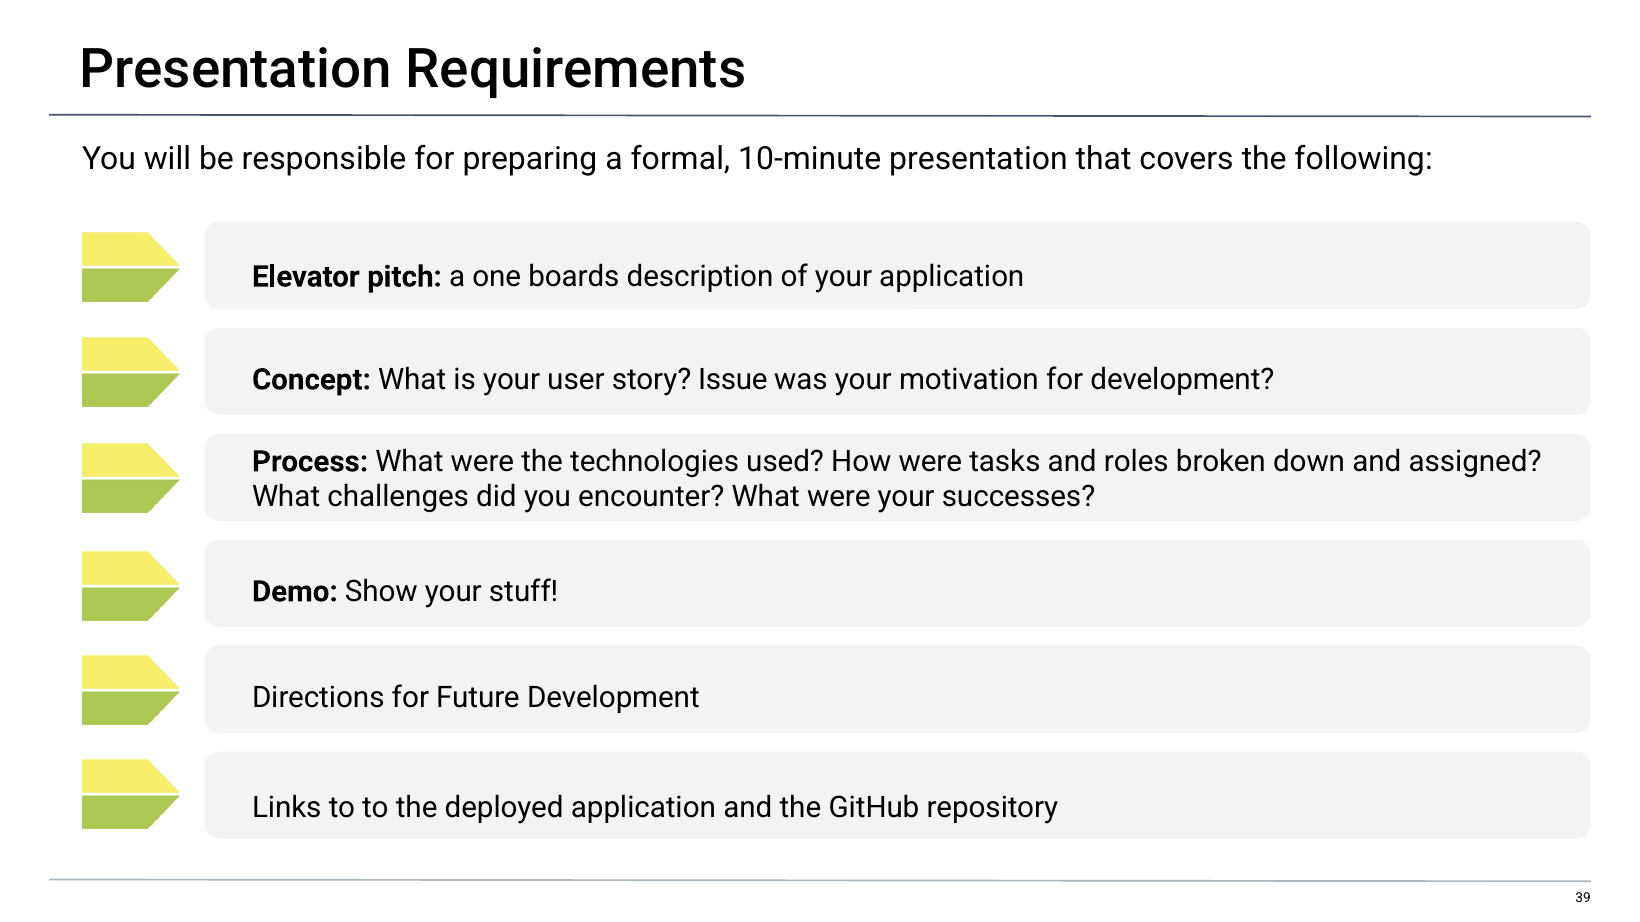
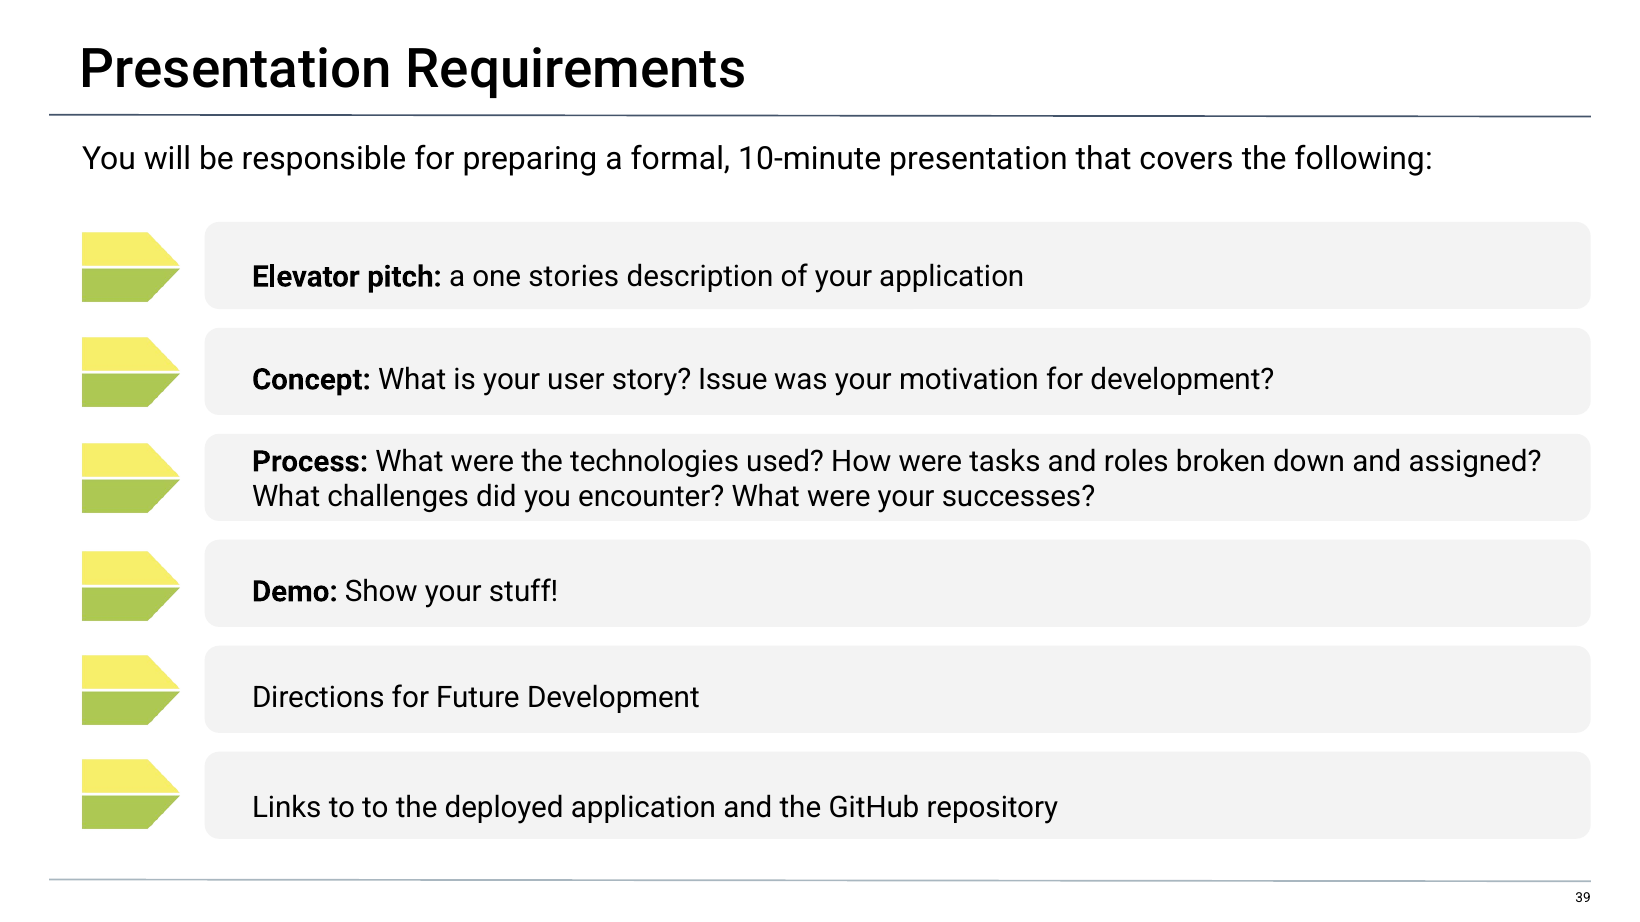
boards: boards -> stories
